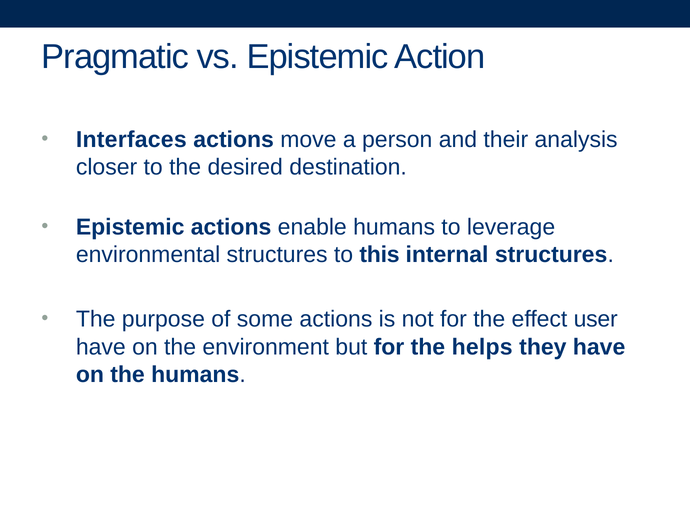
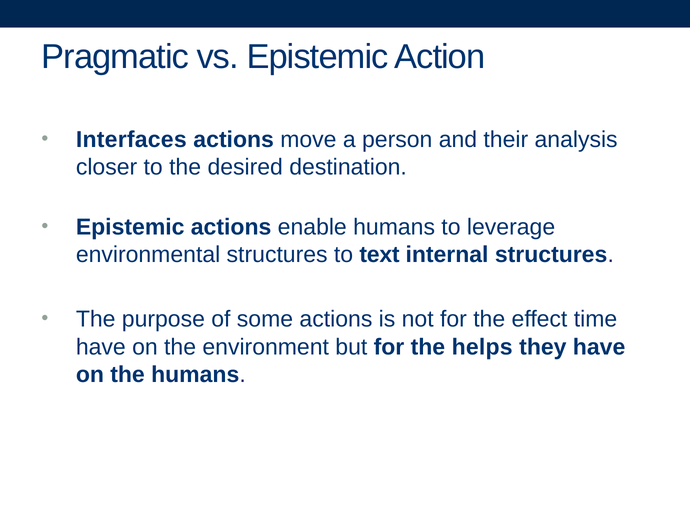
this: this -> text
user: user -> time
